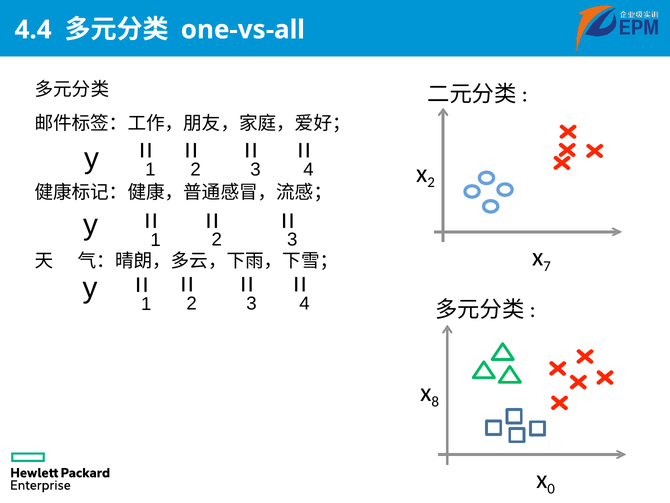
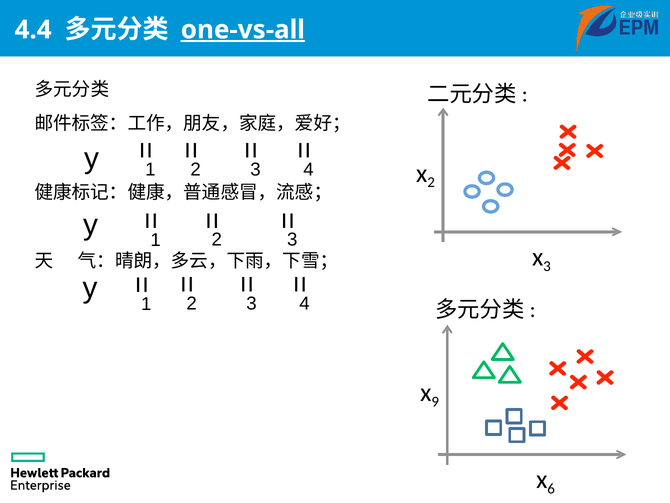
one-vs-all underline: none -> present
7 at (547, 266): 7 -> 3
8: 8 -> 9
0: 0 -> 6
